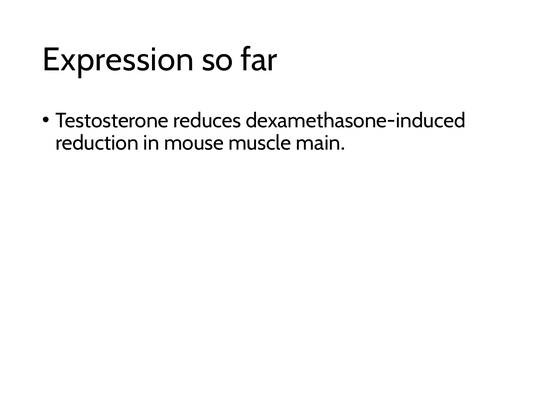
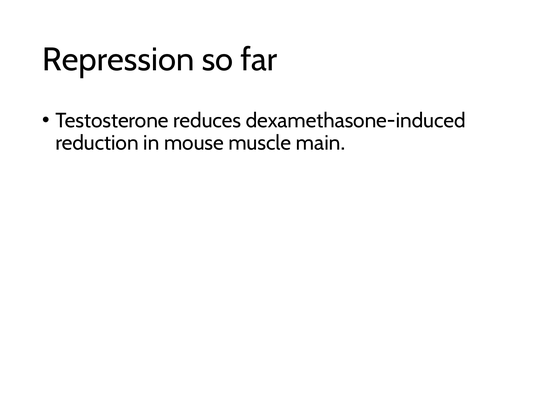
Expression: Expression -> Repression
